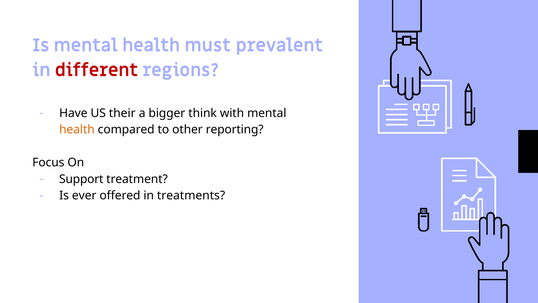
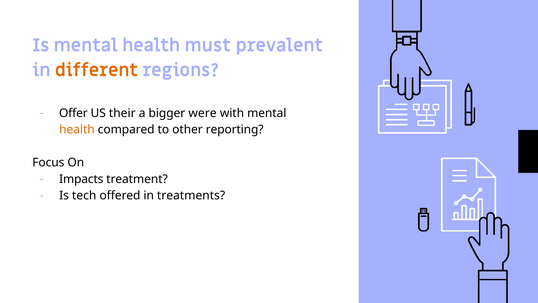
different colour: red -> orange
Have: Have -> Offer
think: think -> were
Support: Support -> Impacts
ever: ever -> tech
